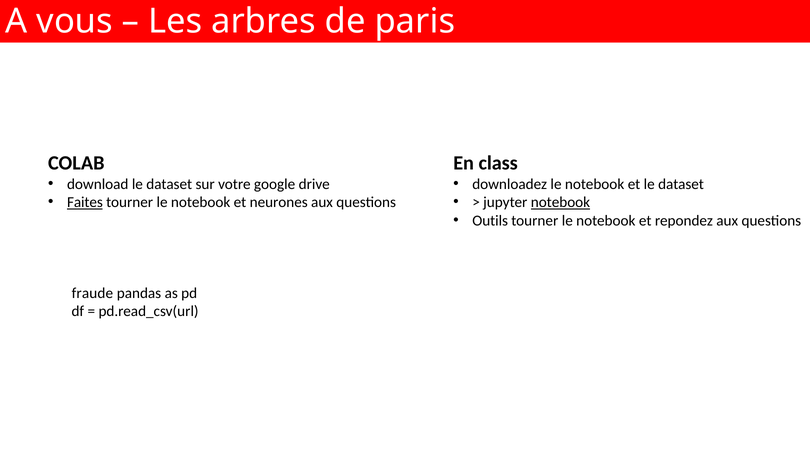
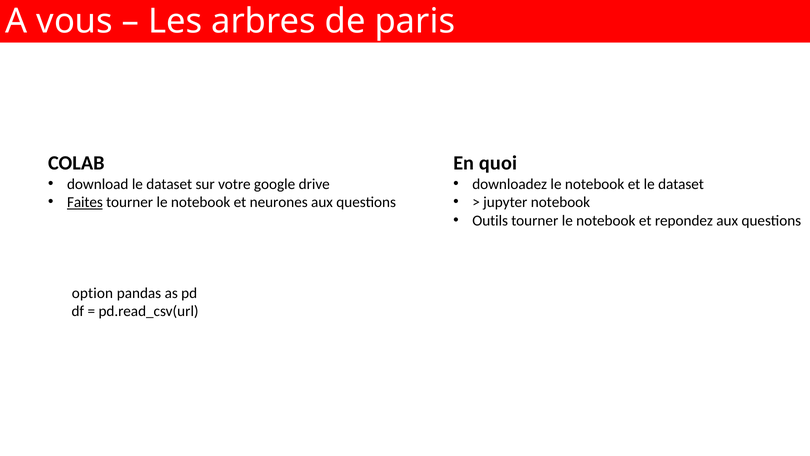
class: class -> quoi
notebook at (560, 202) underline: present -> none
fraude: fraude -> option
